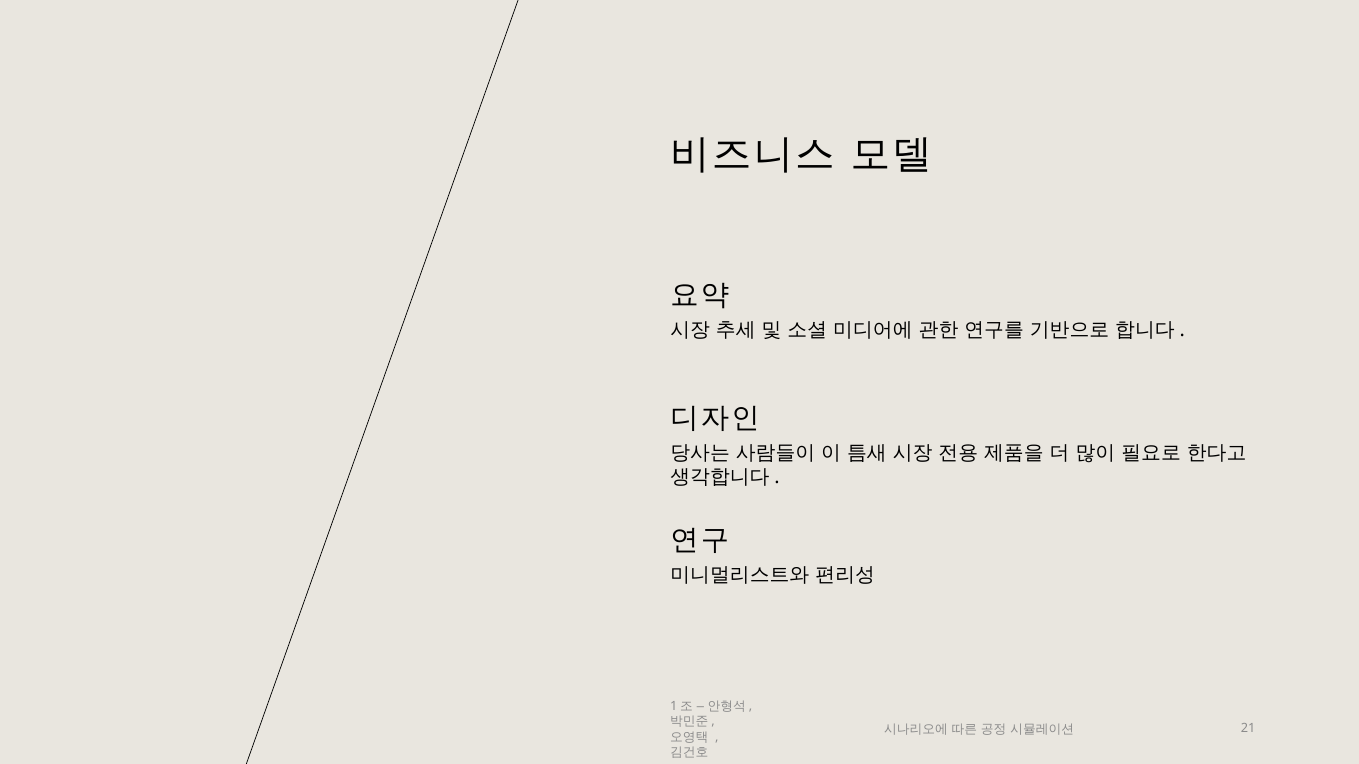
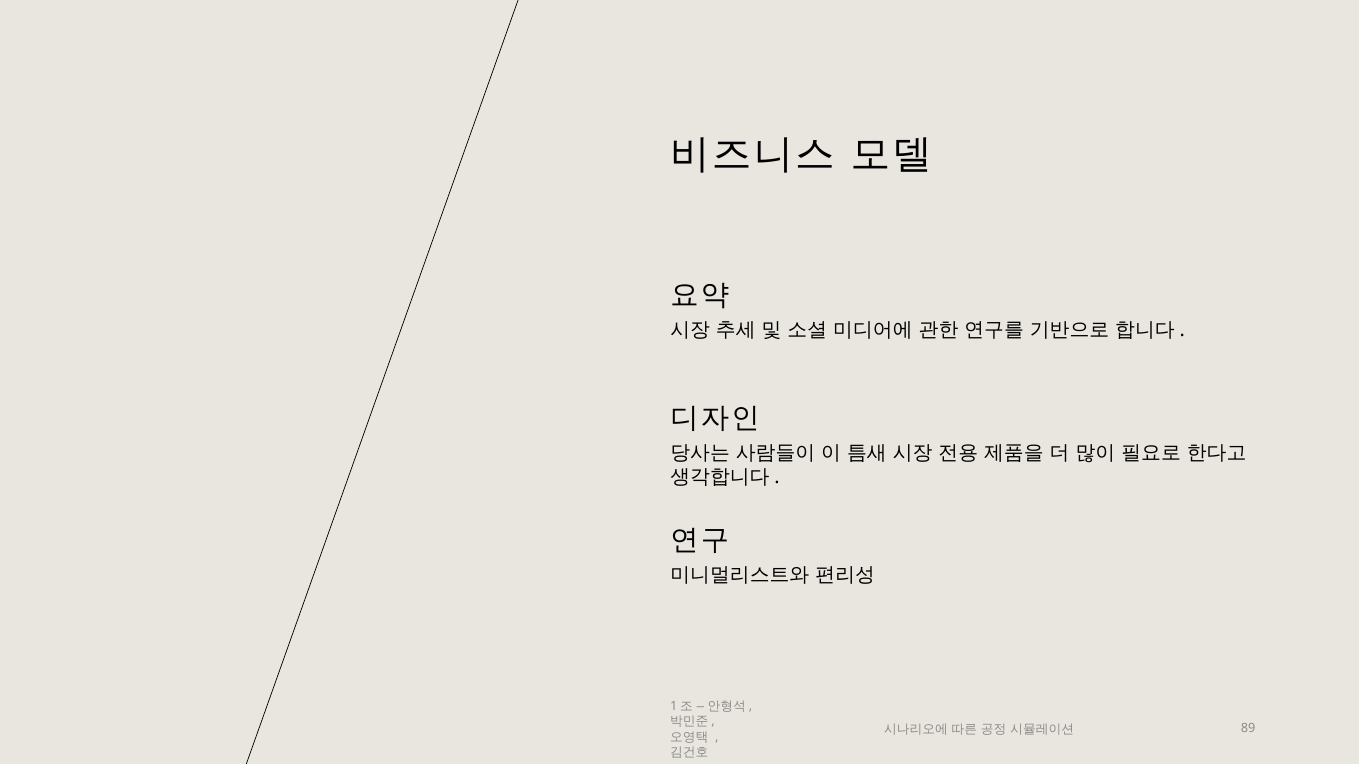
21: 21 -> 89
